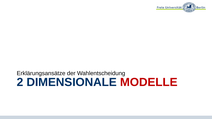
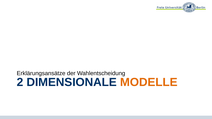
MODELLE colour: red -> orange
